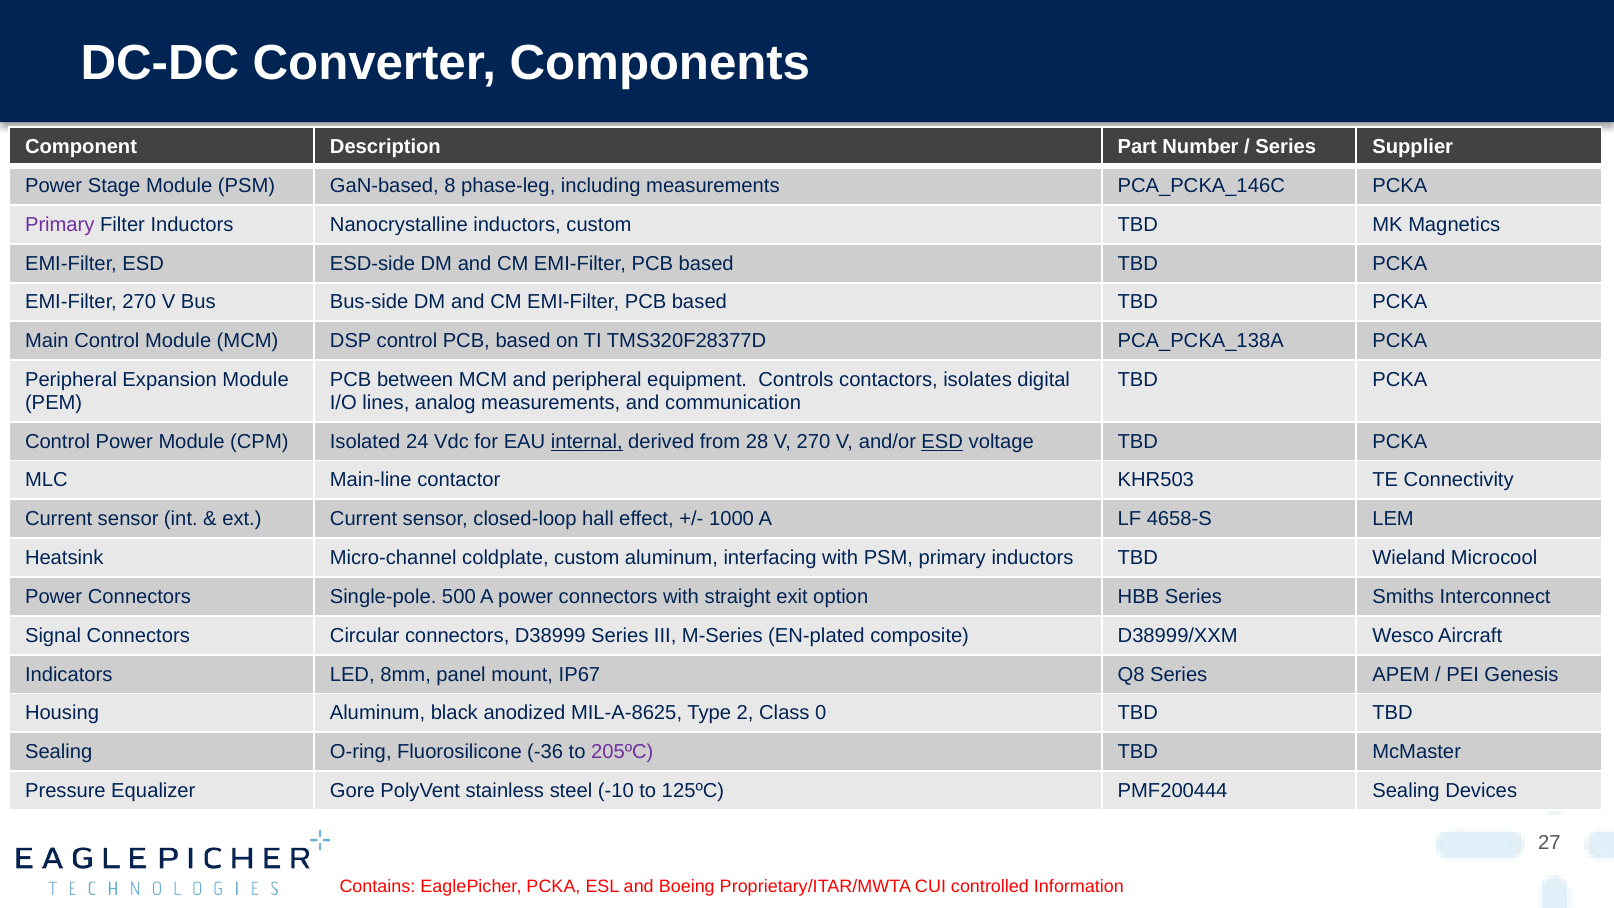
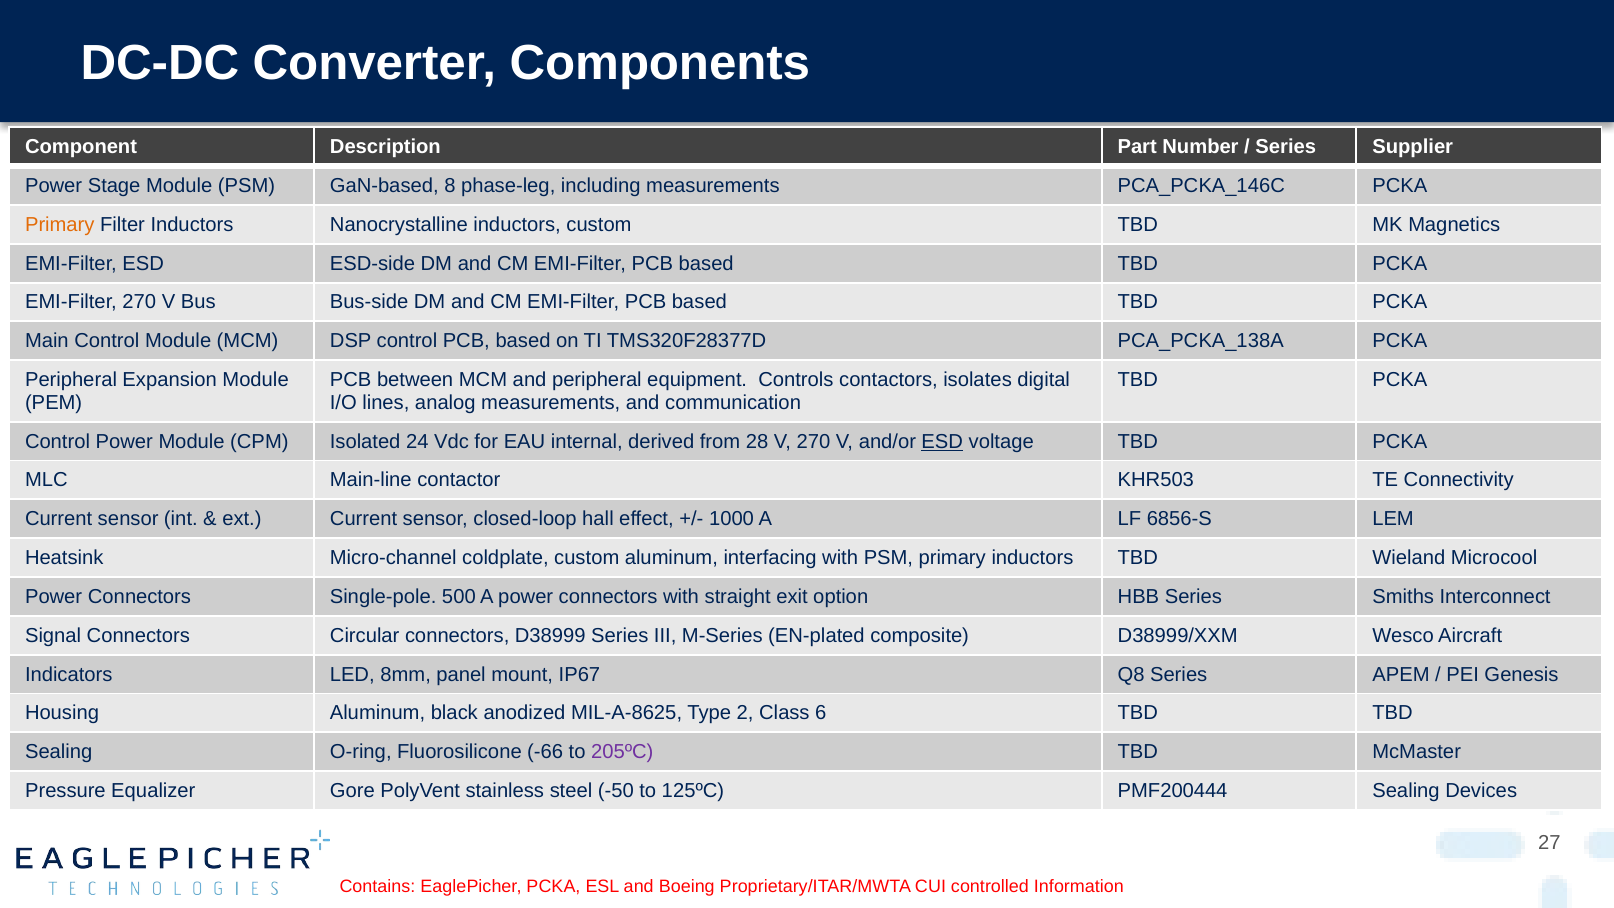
Primary at (60, 225) colour: purple -> orange
internal underline: present -> none
4658-S: 4658-S -> 6856-S
0: 0 -> 6
-36: -36 -> -66
-10: -10 -> -50
